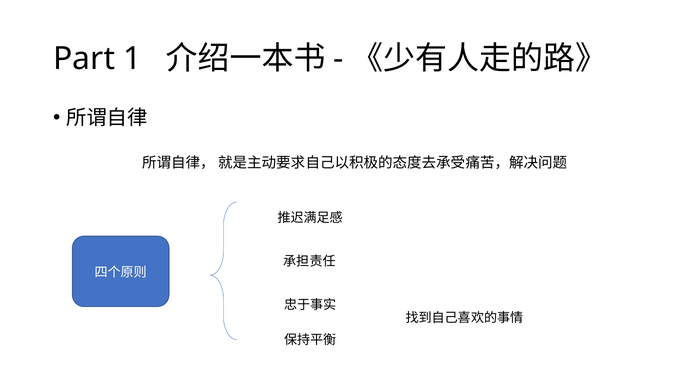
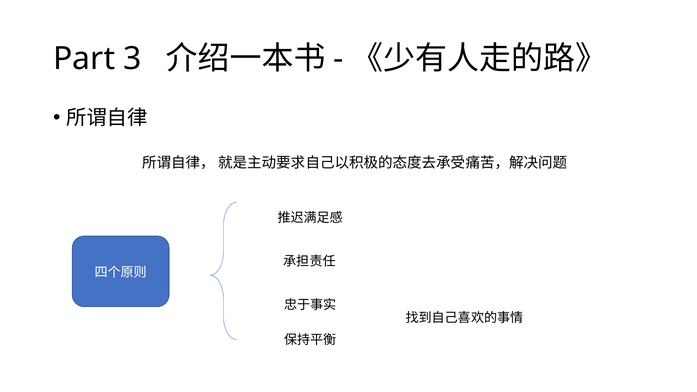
1: 1 -> 3
